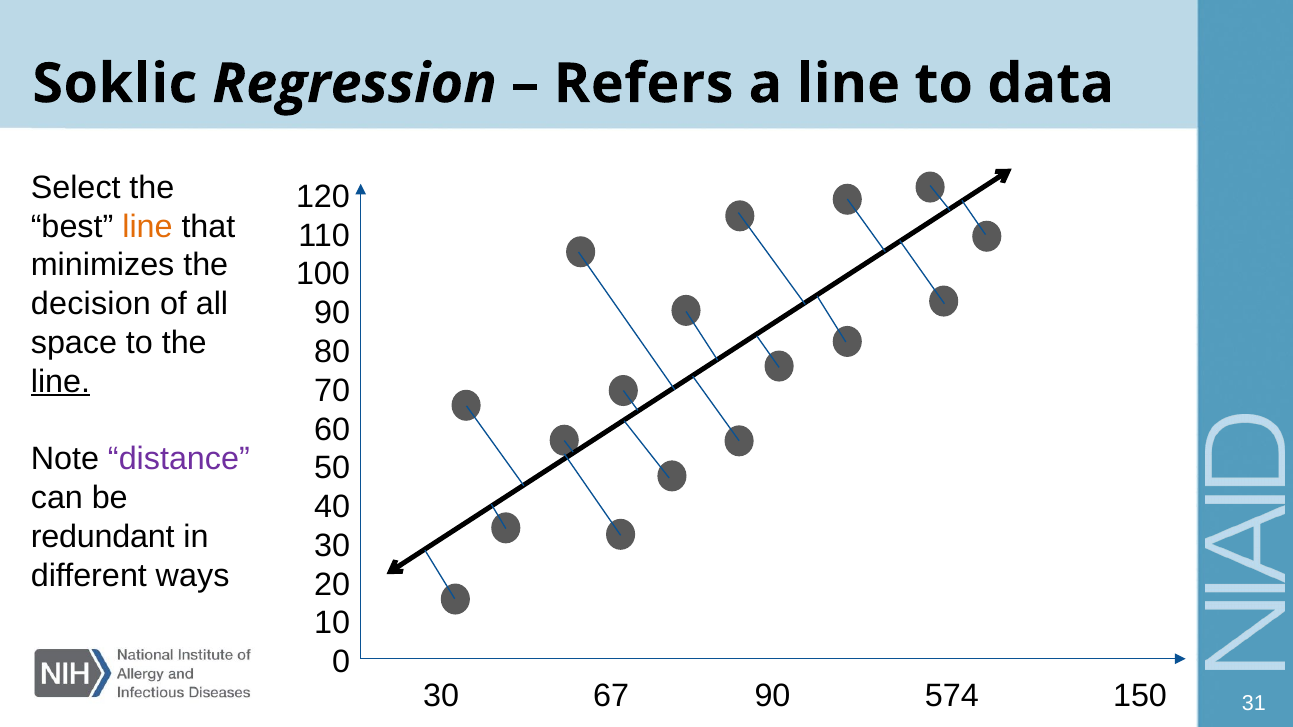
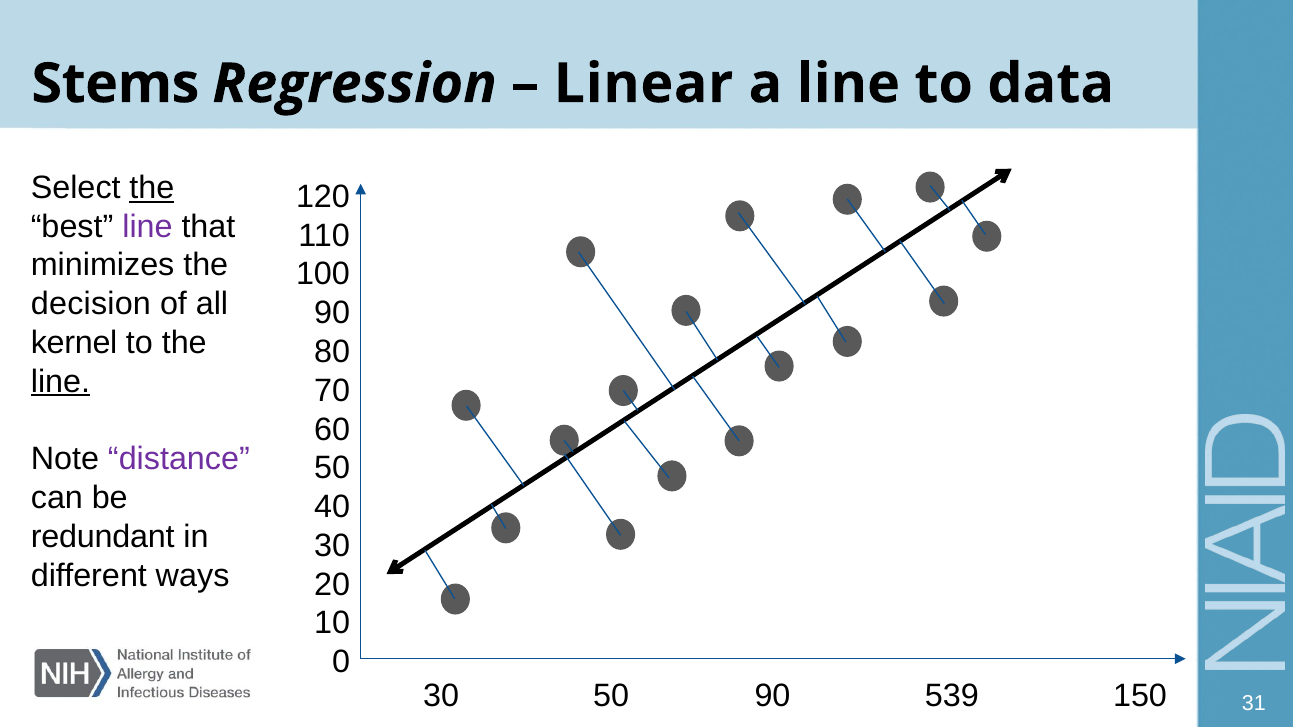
Soklic: Soklic -> Stems
Refers: Refers -> Linear
the at (152, 188) underline: none -> present
line at (147, 227) colour: orange -> purple
space: space -> kernel
30 67: 67 -> 50
574: 574 -> 539
